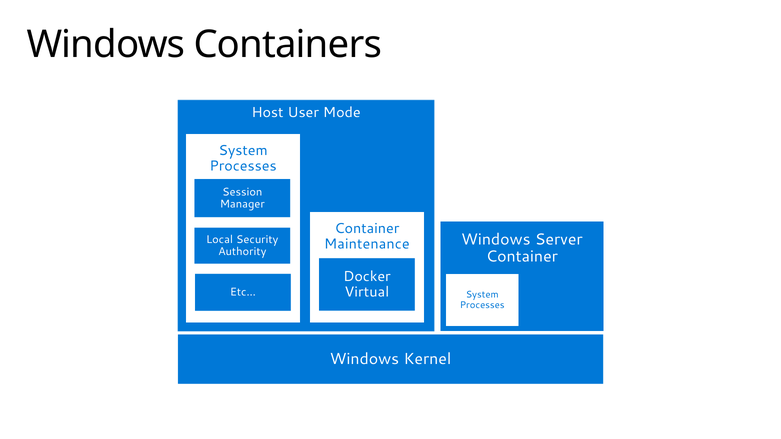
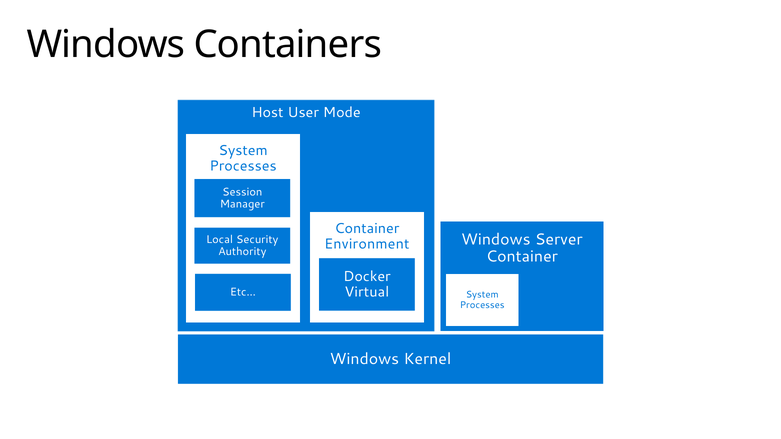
Maintenance: Maintenance -> Environment
